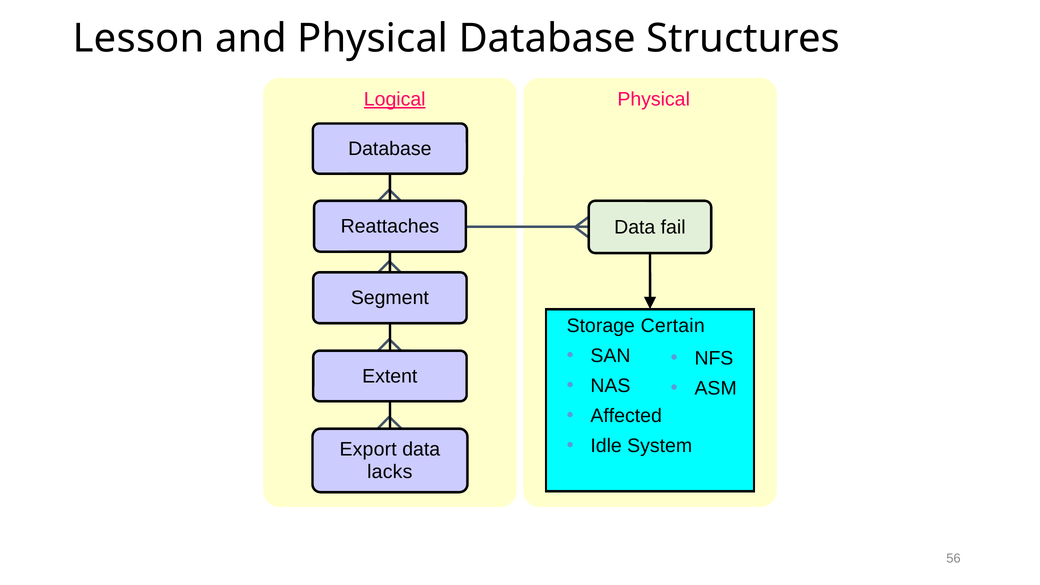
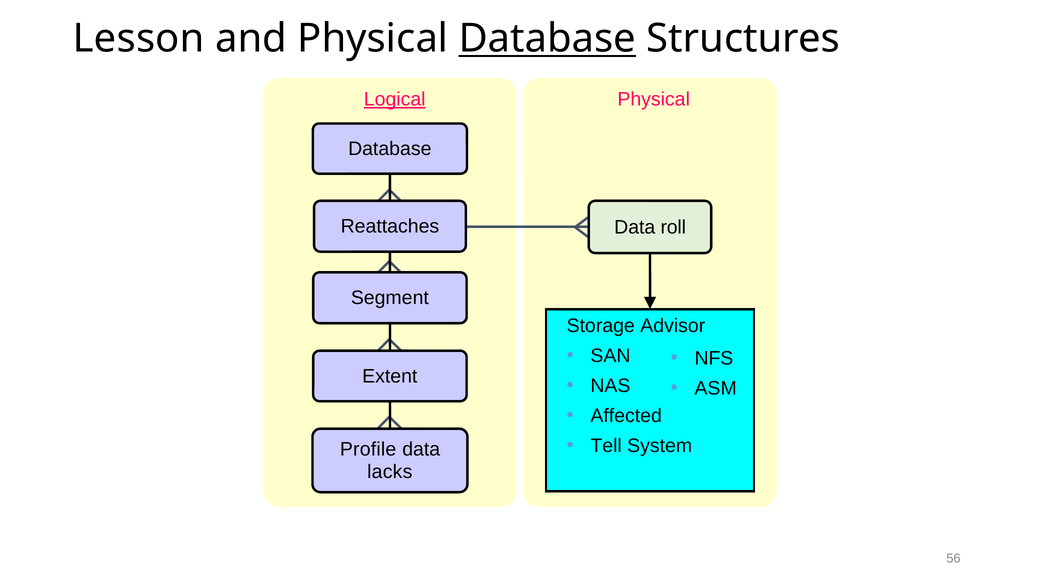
Database at (547, 39) underline: none -> present
fail: fail -> roll
Certain: Certain -> Advisor
Idle: Idle -> Tell
Export: Export -> Profile
